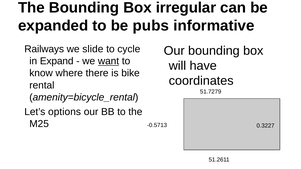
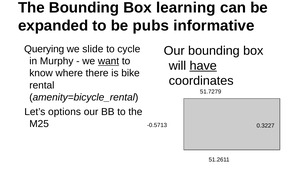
irregular: irregular -> learning
Railways: Railways -> Querying
Expand: Expand -> Murphy
have underline: none -> present
